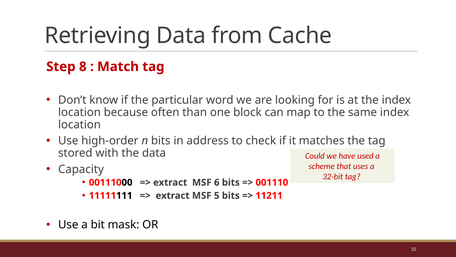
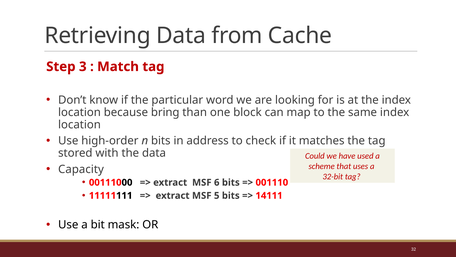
8: 8 -> 3
often: often -> bring
11211: 11211 -> 14111
